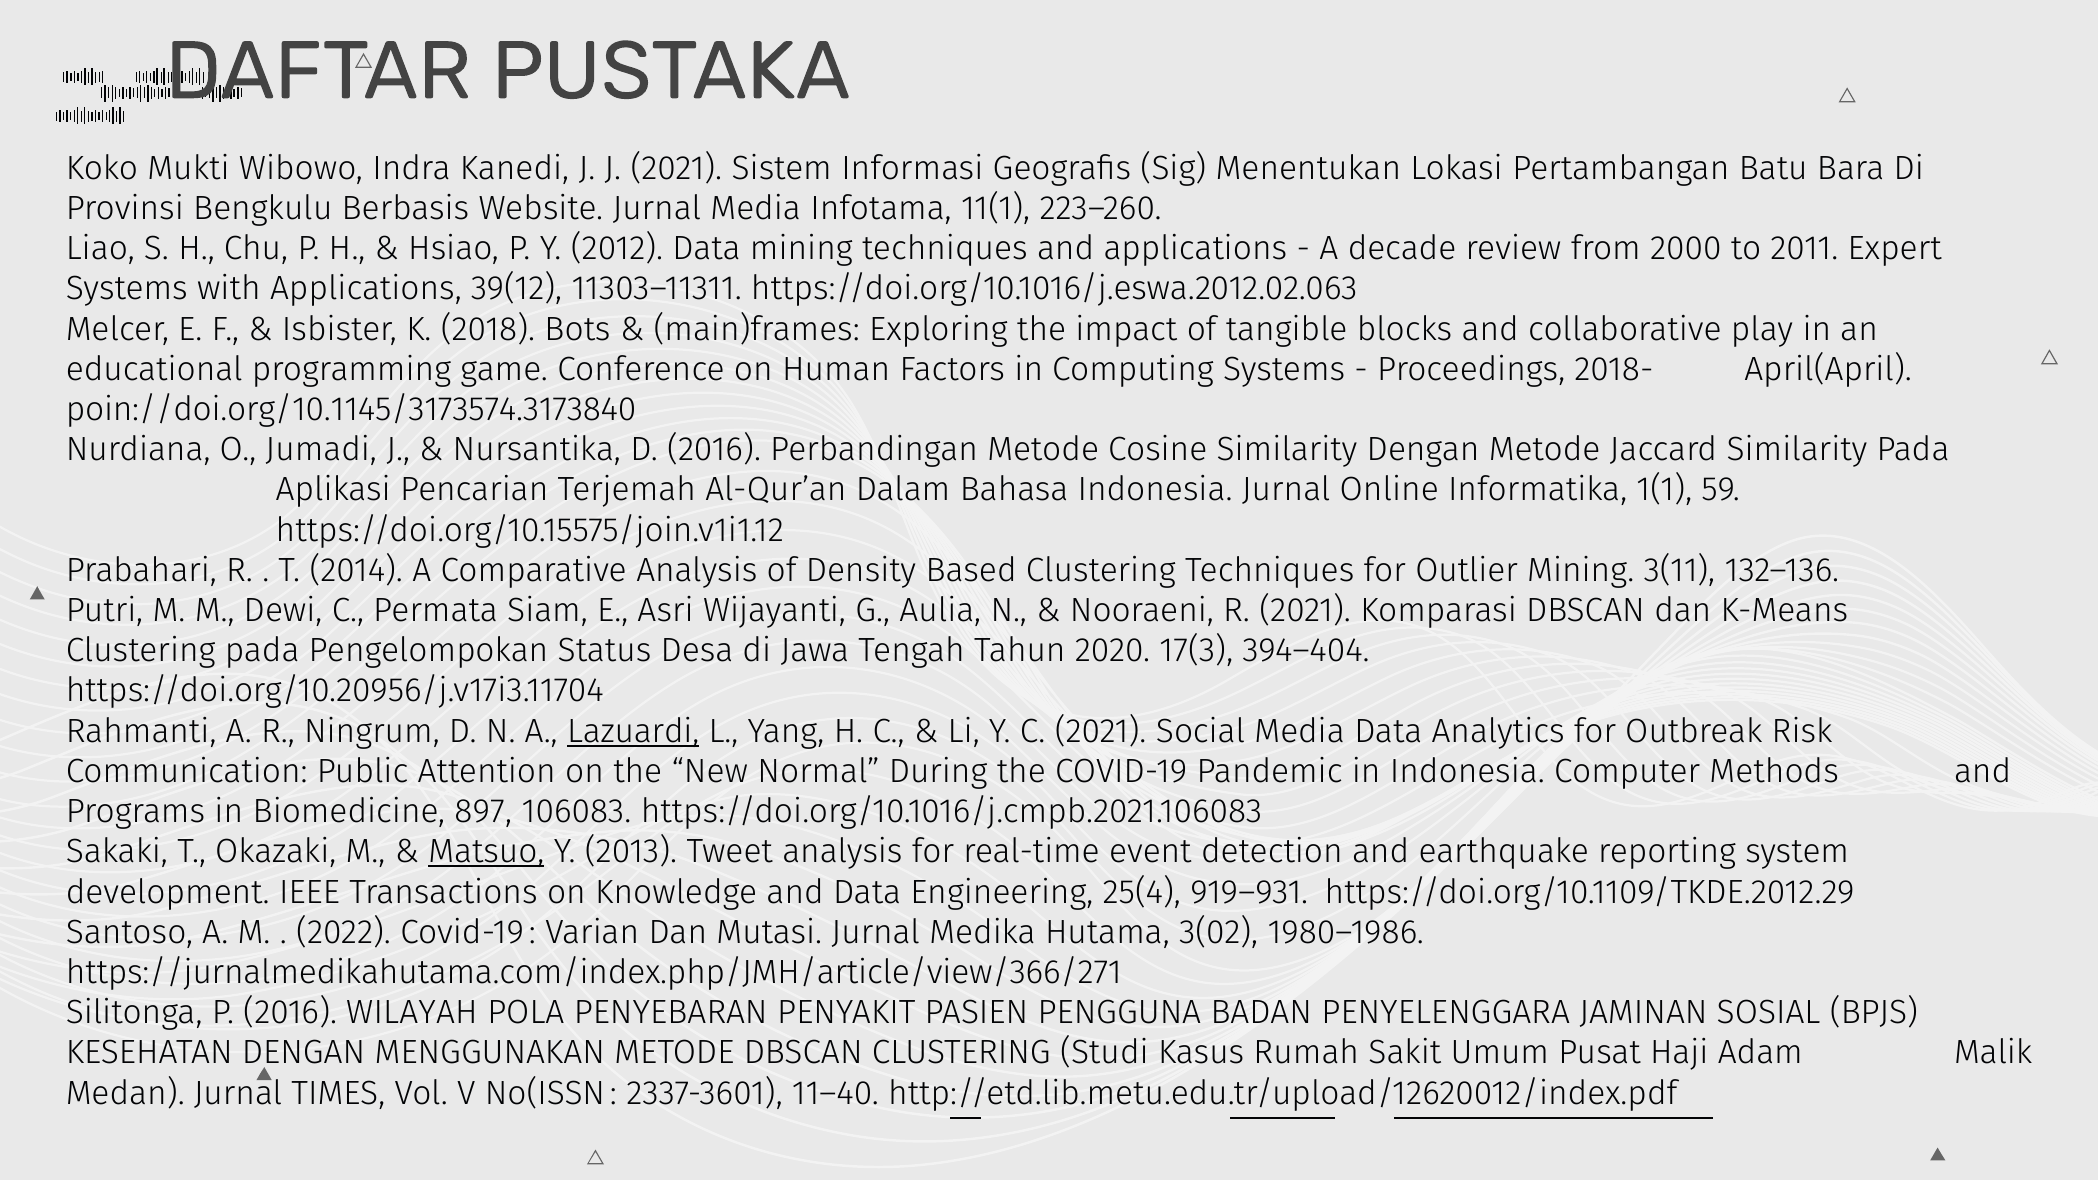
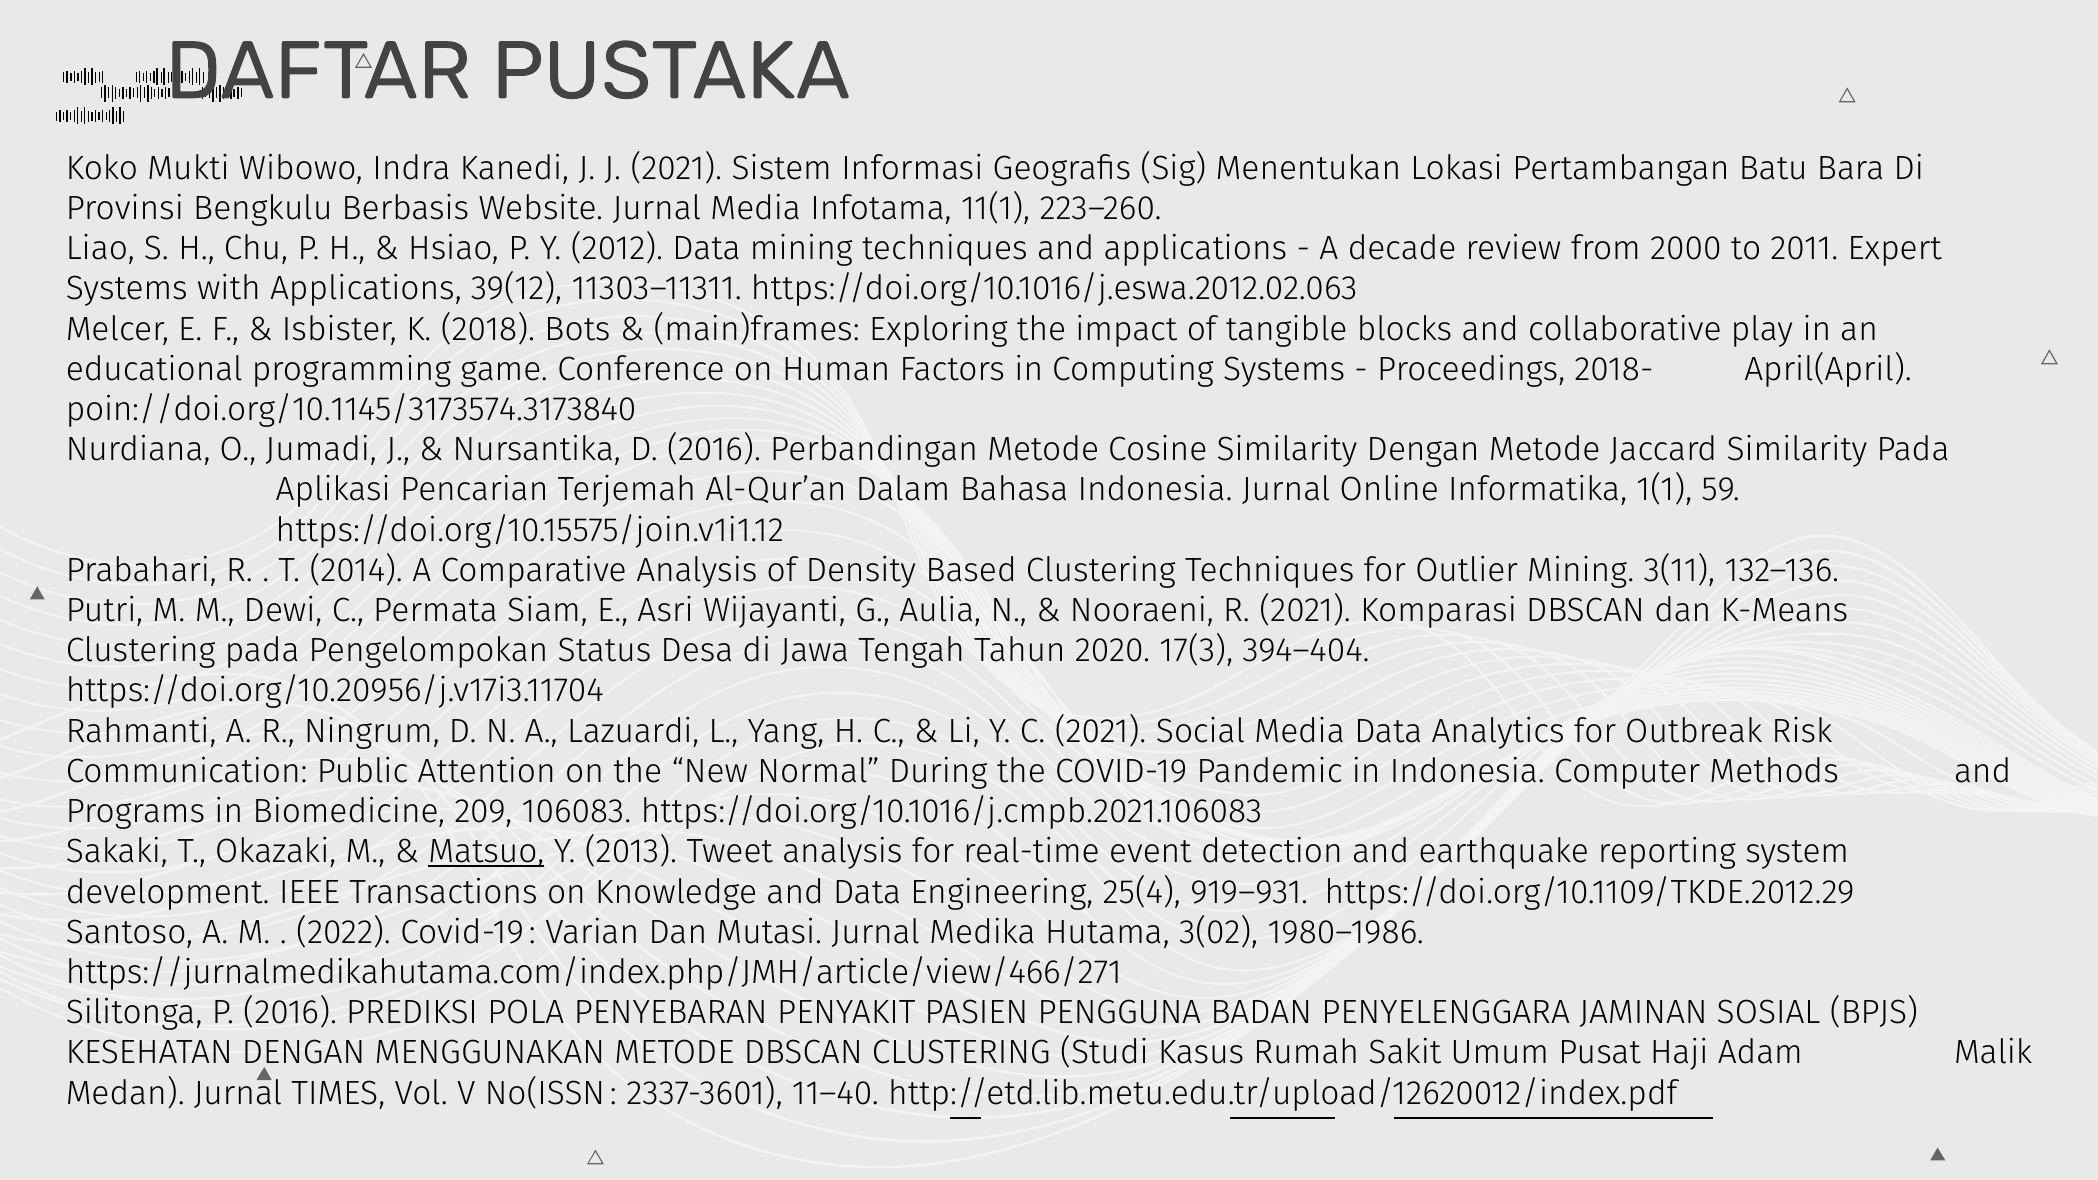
Lazuardi underline: present -> none
897: 897 -> 209
https://jurnalmedikahutama.com/index.php/JMH/article/view/366/271: https://jurnalmedikahutama.com/index.php/JMH/article/view/366/271 -> https://jurnalmedikahutama.com/index.php/JMH/article/view/466/271
WILAYAH: WILAYAH -> PREDIKSI
